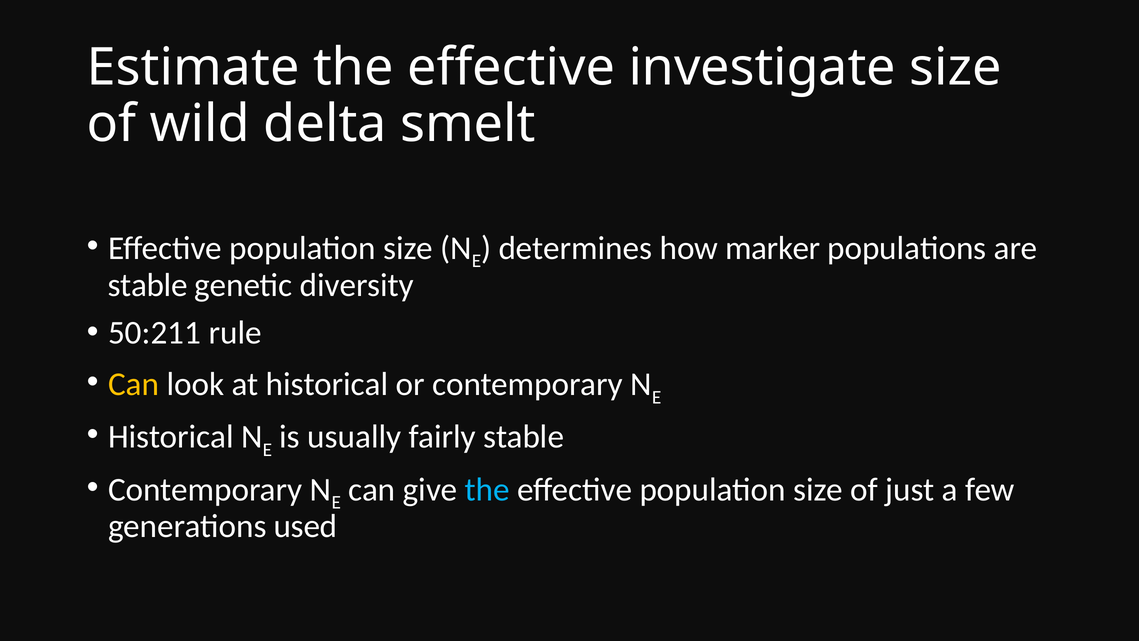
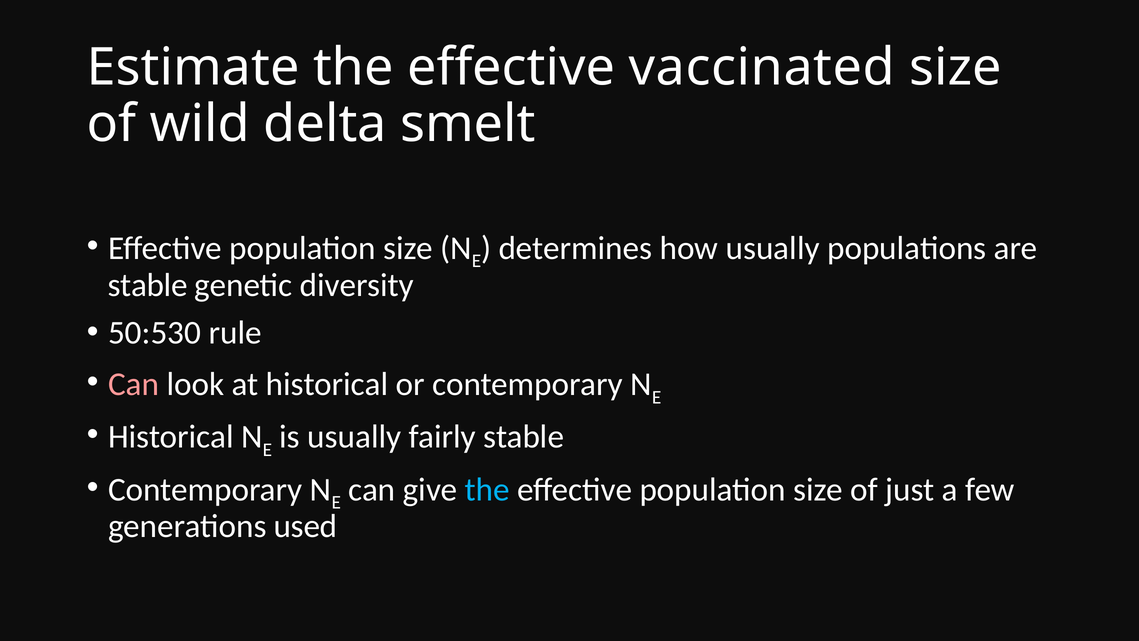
investigate: investigate -> vaccinated
how marker: marker -> usually
50:211: 50:211 -> 50:530
Can at (134, 384) colour: yellow -> pink
